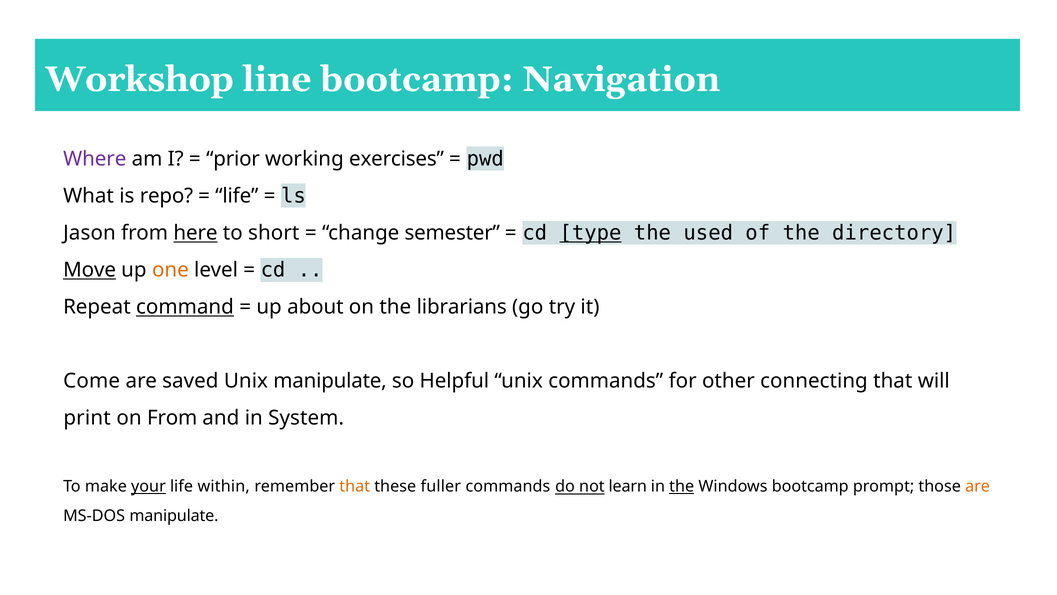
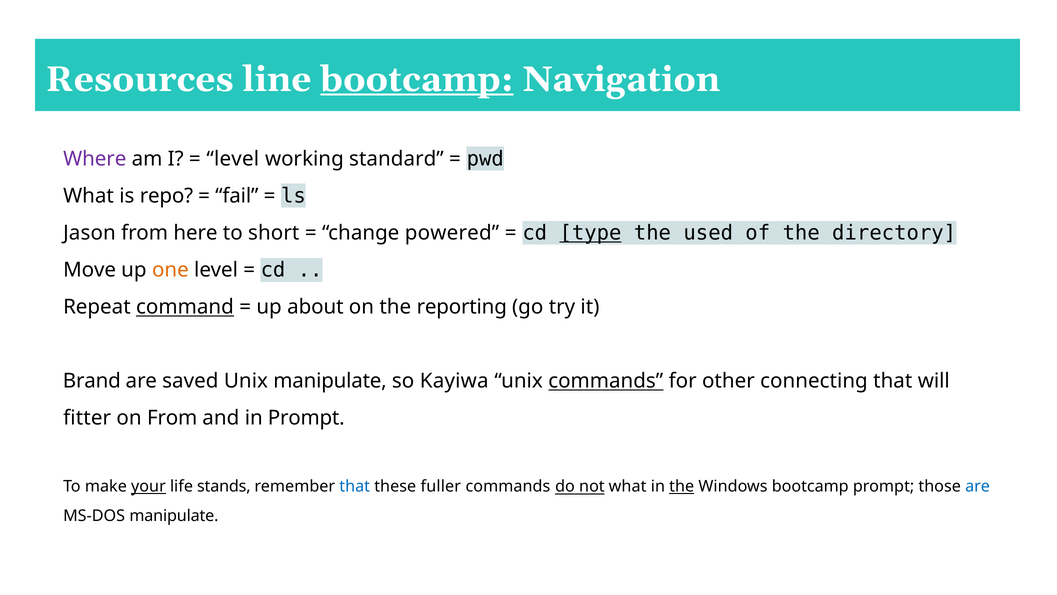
Workshop: Workshop -> Resources
bootcamp at (417, 79) underline: none -> present
prior at (233, 159): prior -> level
exercises: exercises -> standard
life at (237, 196): life -> fail
here underline: present -> none
semester: semester -> powered
Move underline: present -> none
librarians: librarians -> reporting
Come: Come -> Brand
Helpful: Helpful -> Kayiwa
commands at (606, 381) underline: none -> present
print: print -> fitter
in System: System -> Prompt
within: within -> stands
that at (355, 486) colour: orange -> blue
not learn: learn -> what
are at (978, 486) colour: orange -> blue
